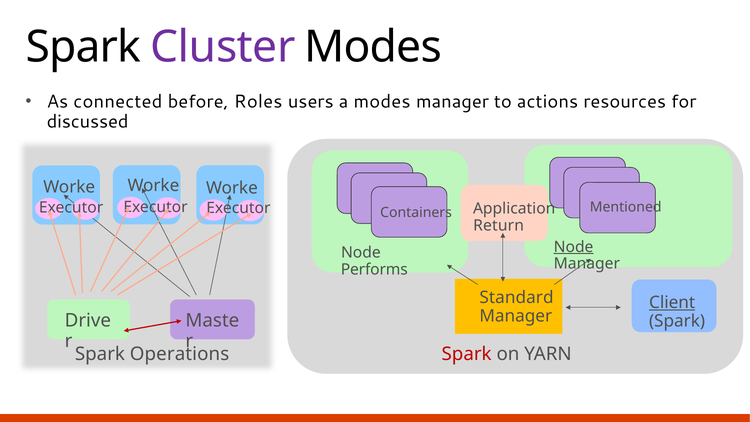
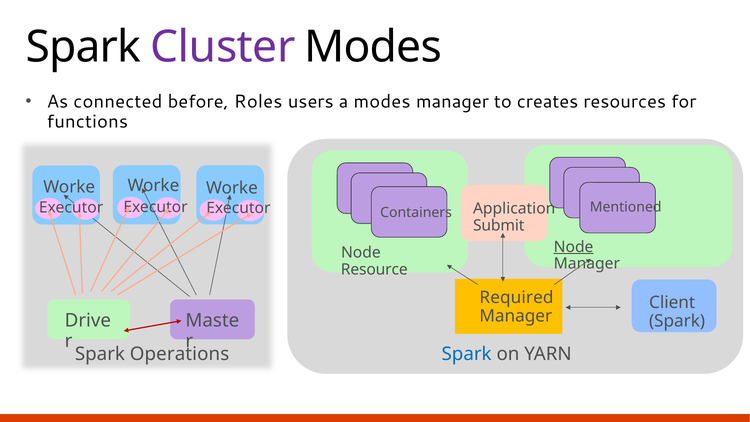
actions: actions -> creates
discussed: discussed -> functions
Return: Return -> Submit
Performs: Performs -> Resource
Standard: Standard -> Required
Client underline: present -> none
Spark at (467, 354) colour: red -> blue
